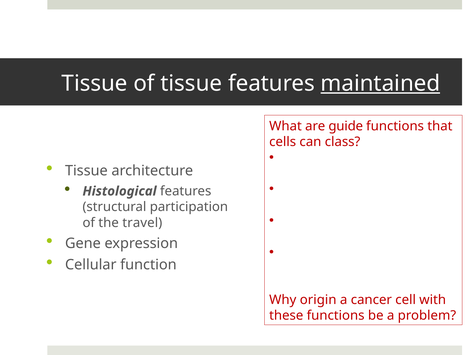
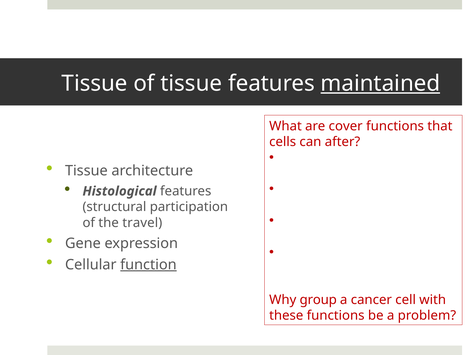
guide: guide -> cover
class: class -> after
function underline: none -> present
origin: origin -> group
